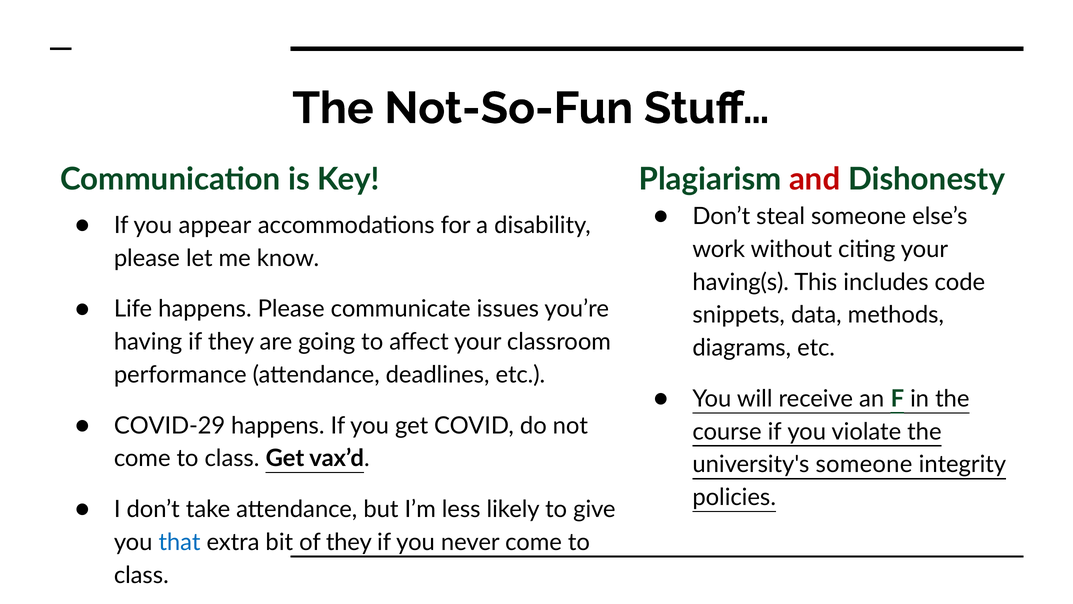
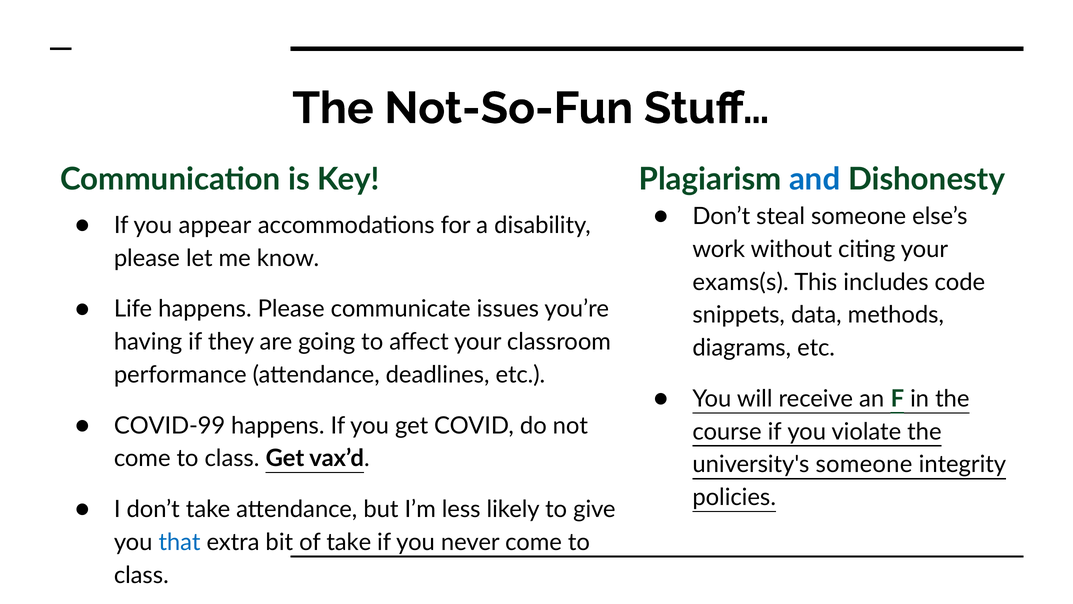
and colour: red -> blue
having(s: having(s -> exams(s
COVID-29: COVID-29 -> COVID-99
of they: they -> take
